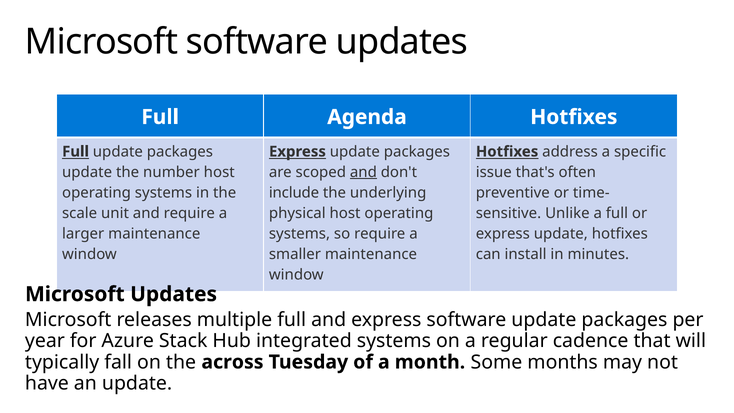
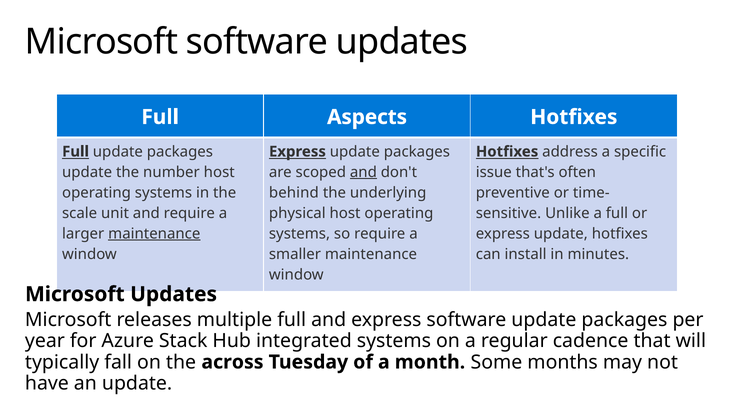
Agenda: Agenda -> Aspects
include: include -> behind
maintenance at (154, 234) underline: none -> present
